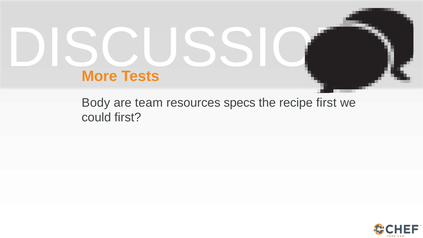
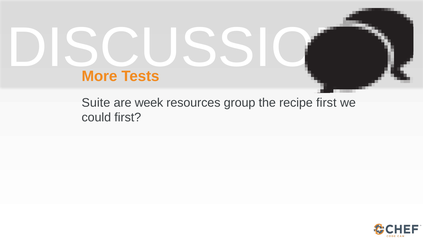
Body: Body -> Suite
team: team -> week
specs: specs -> group
